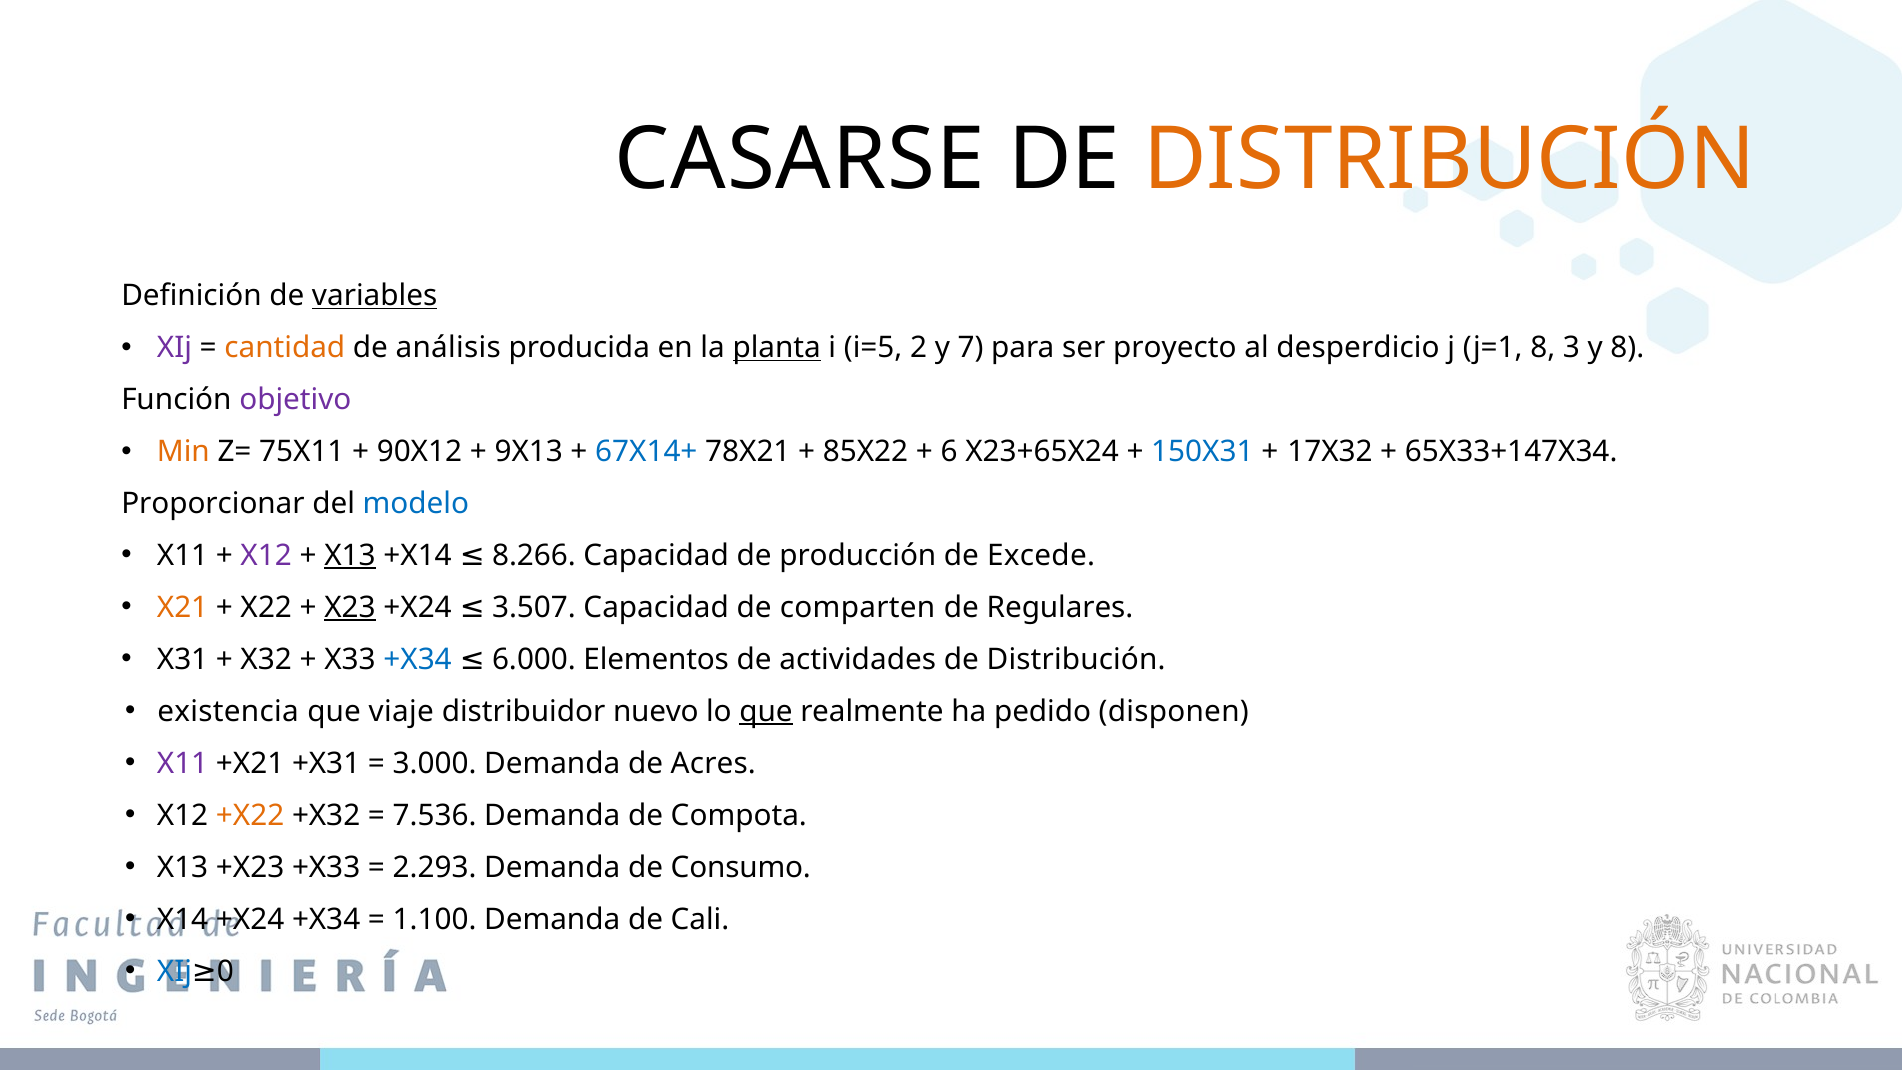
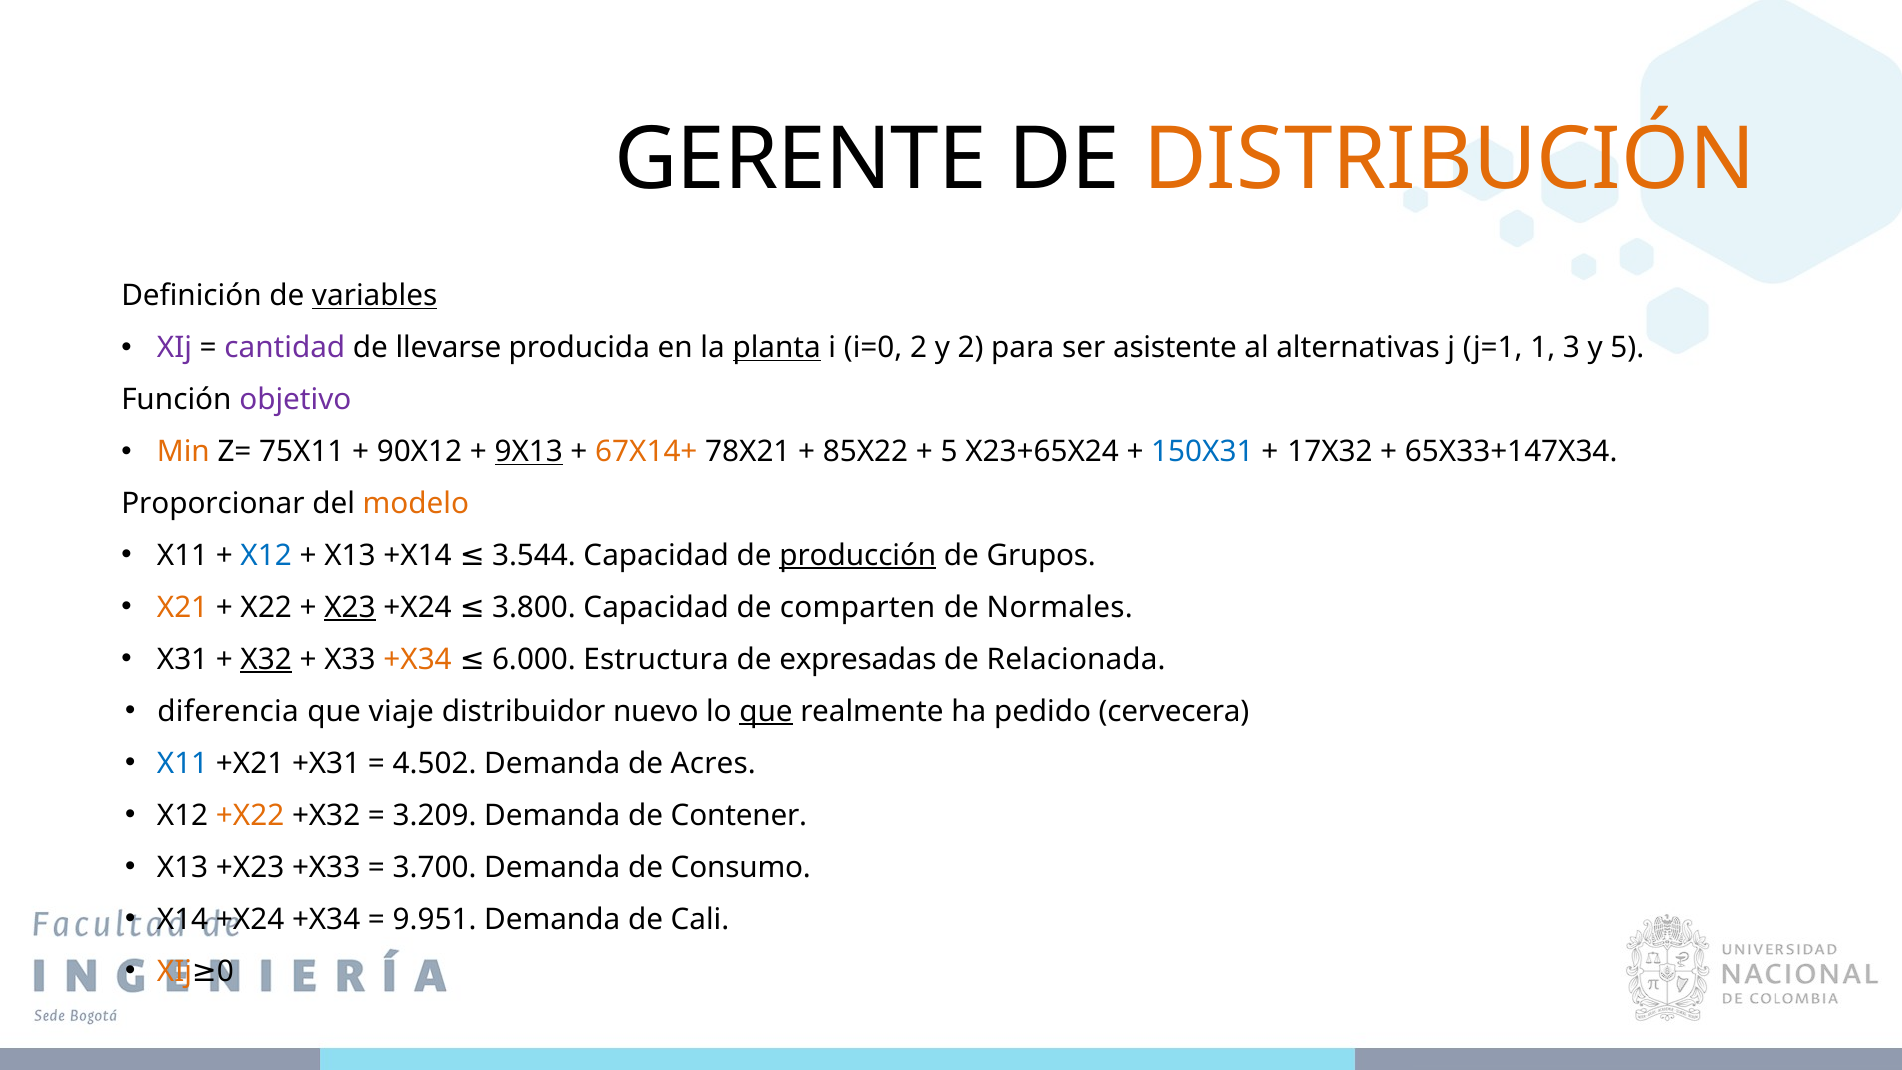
CASARSE: CASARSE -> GERENTE
cantidad colour: orange -> purple
análisis: análisis -> llevarse
i=5: i=5 -> i=0
y 7: 7 -> 2
proyecto: proyecto -> asistente
desperdicio: desperdicio -> alternativas
j=1 8: 8 -> 1
y 8: 8 -> 5
9X13 underline: none -> present
67X14+ colour: blue -> orange
6 at (949, 452): 6 -> 5
modelo colour: blue -> orange
X12 at (266, 556) colour: purple -> blue
X13 at (350, 556) underline: present -> none
8.266: 8.266 -> 3.544
producción underline: none -> present
Excede: Excede -> Grupos
3.507: 3.507 -> 3.800
Regulares: Regulares -> Normales
X32 underline: none -> present
+X34 at (418, 659) colour: blue -> orange
Elementos: Elementos -> Estructura
actividades: actividades -> expresadas
Distribución at (1076, 659): Distribución -> Relacionada
existencia: existencia -> diferencia
disponen: disponen -> cervecera
X11 at (183, 763) colour: purple -> blue
3.000: 3.000 -> 4.502
7.536: 7.536 -> 3.209
Compota: Compota -> Contener
2.293: 2.293 -> 3.700
1.100: 1.100 -> 9.951
XIj at (174, 971) colour: blue -> orange
